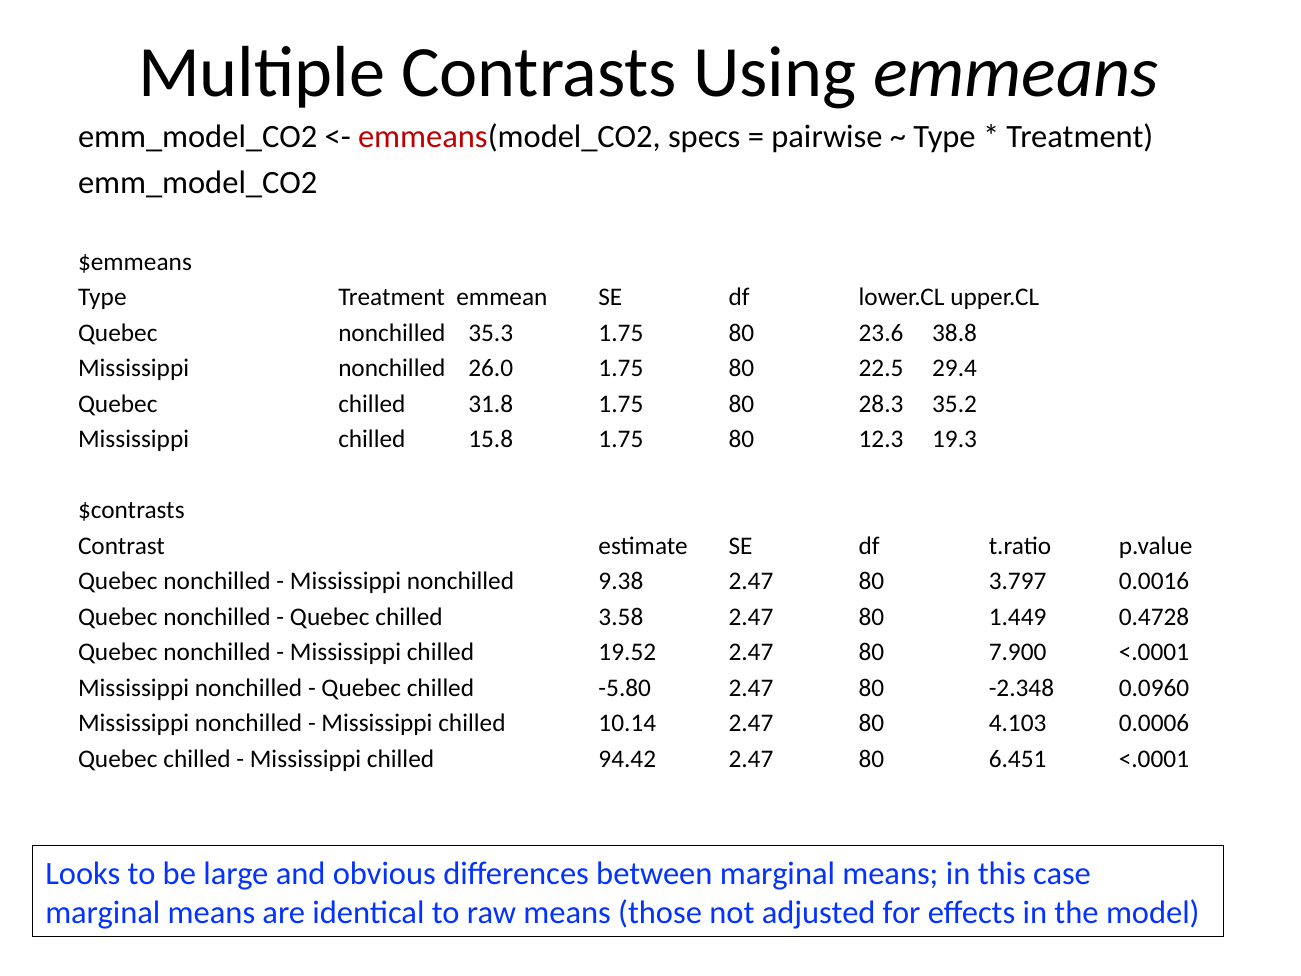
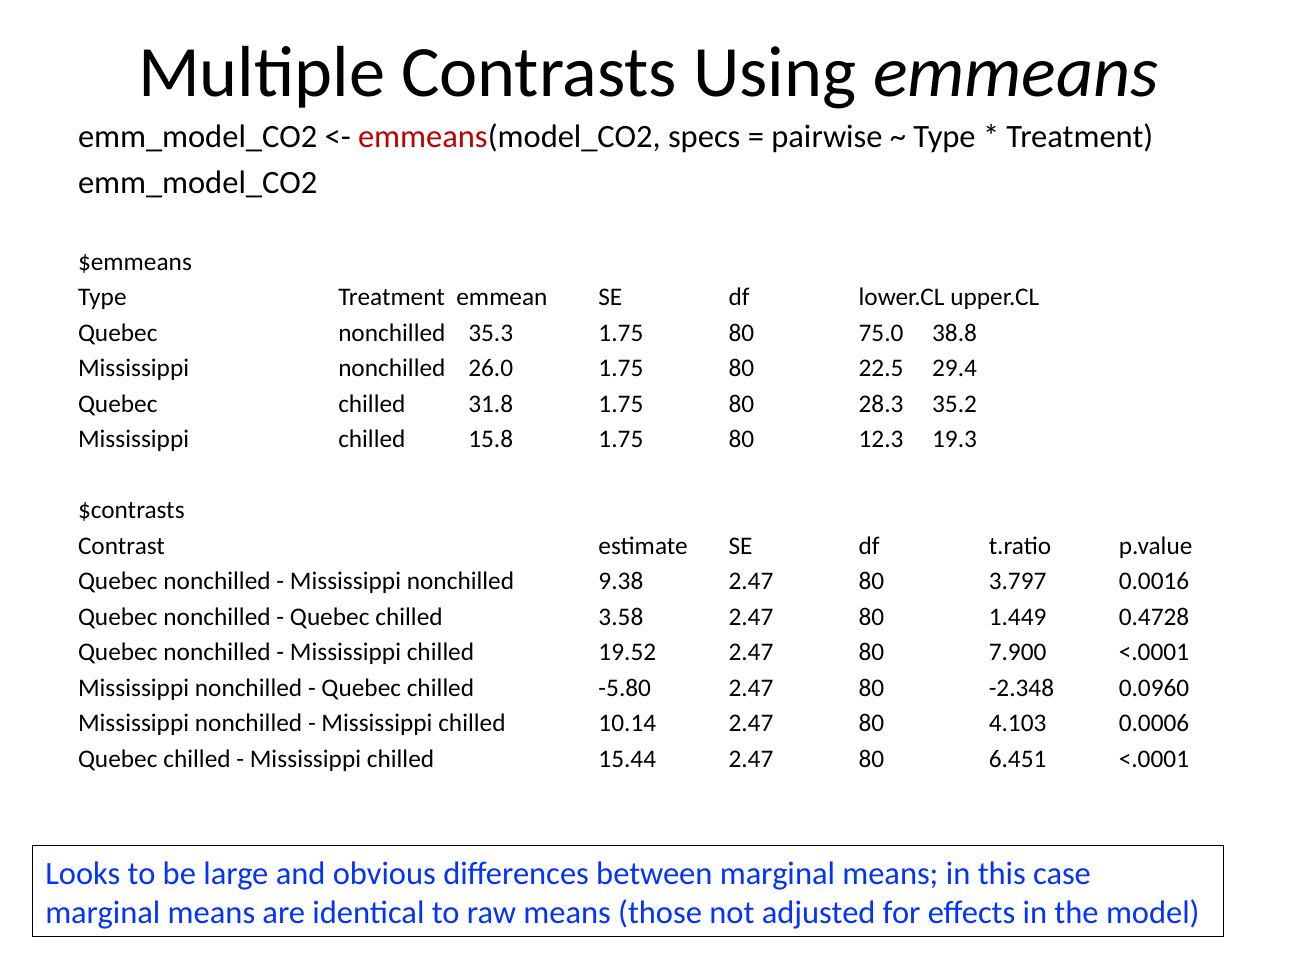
23.6: 23.6 -> 75.0
94.42: 94.42 -> 15.44
